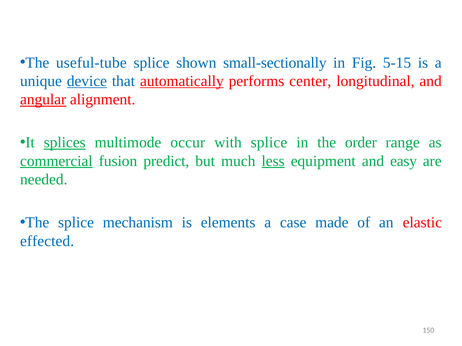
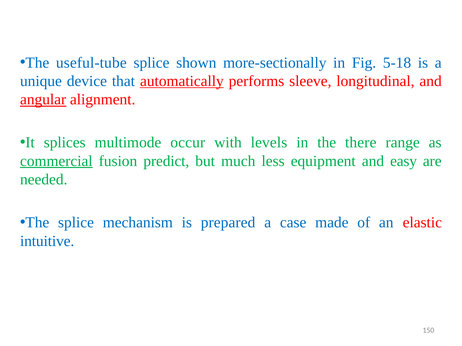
small-sectionally: small-sectionally -> more-sectionally
5-15: 5-15 -> 5-18
device underline: present -> none
center: center -> sleeve
splices underline: present -> none
with splice: splice -> levels
order: order -> there
less underline: present -> none
elements: elements -> prepared
effected: effected -> intuitive
